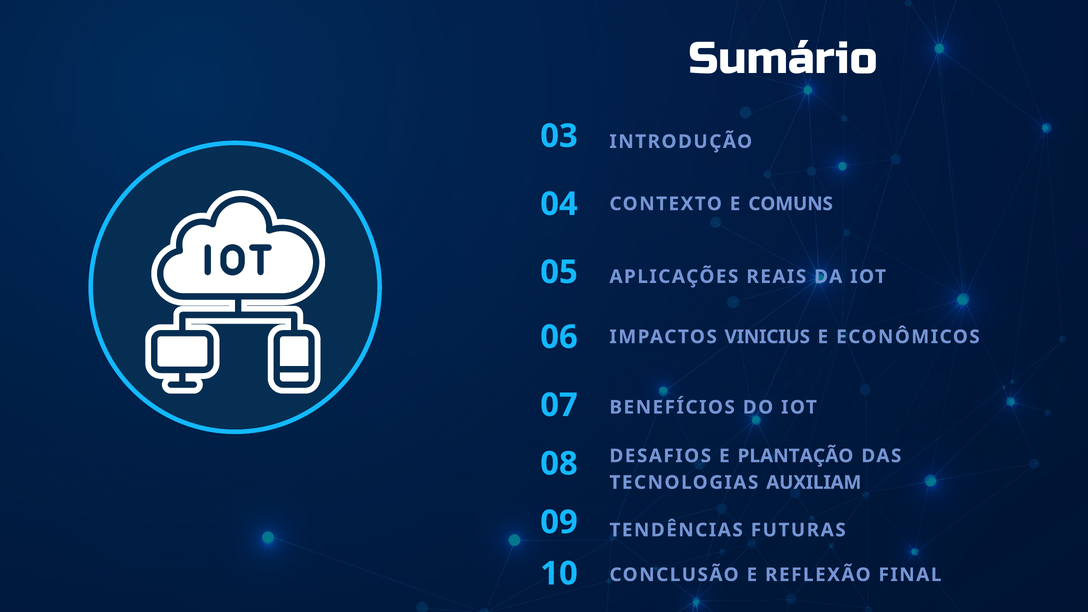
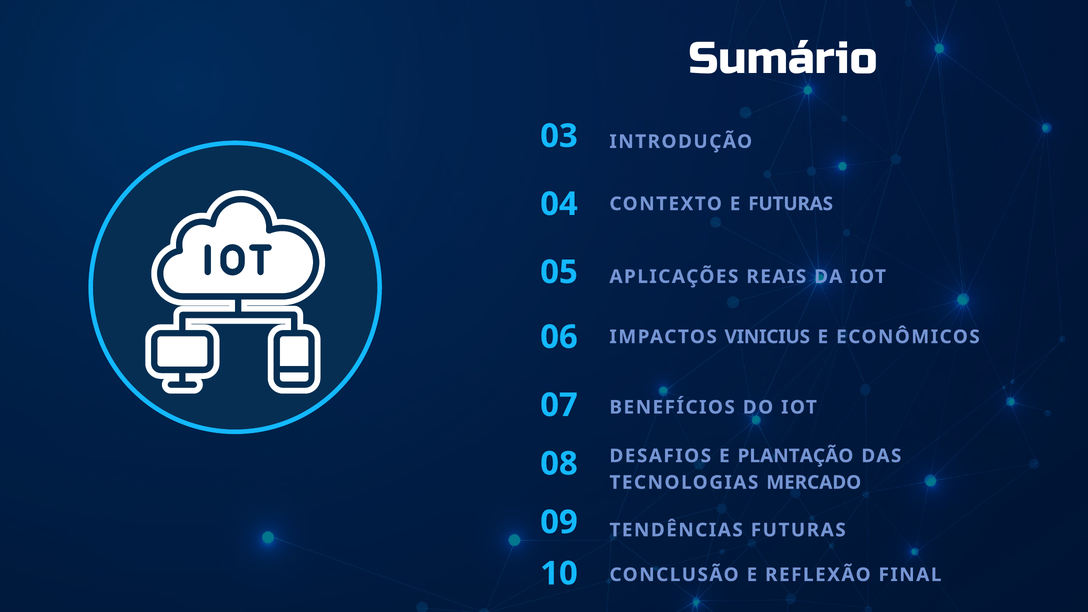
E COMUNS: COMUNS -> FUTURAS
AUXILIAM: AUXILIAM -> MERCADO
